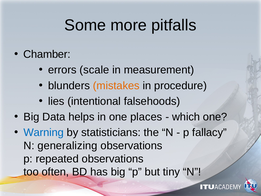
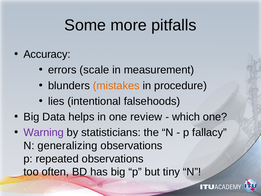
Chamber: Chamber -> Accuracy
places: places -> review
Warning colour: blue -> purple
